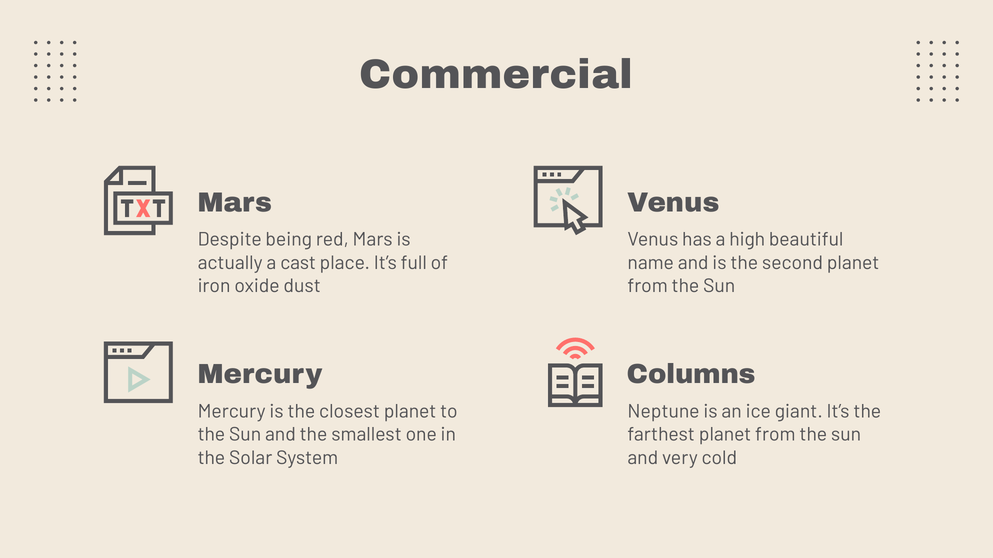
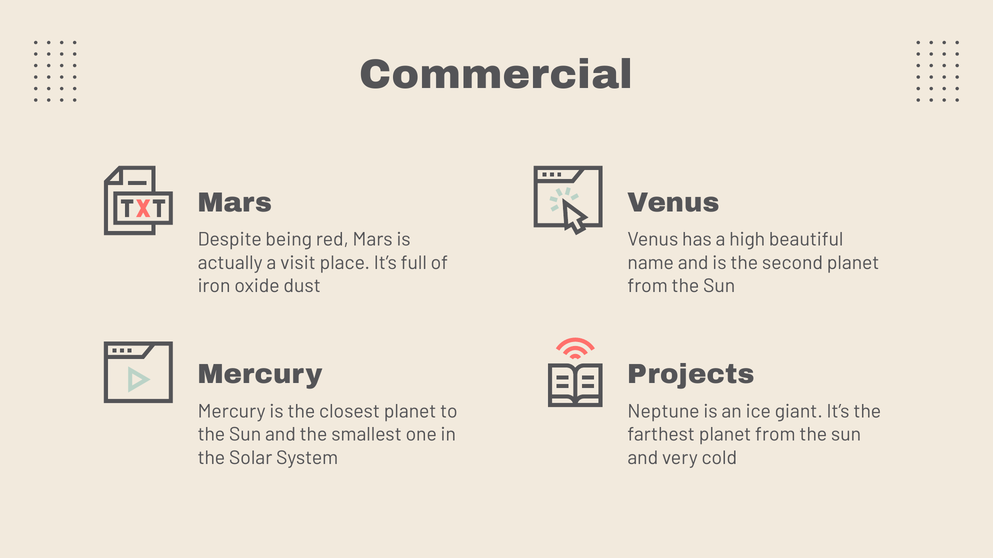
cast: cast -> visit
Columns: Columns -> Projects
